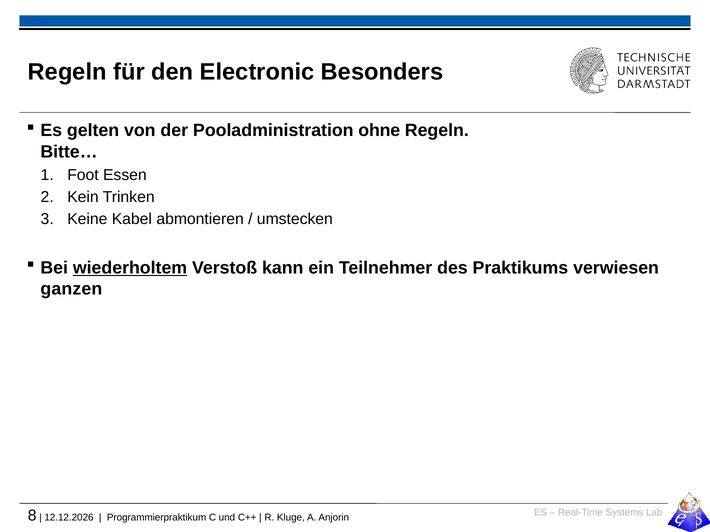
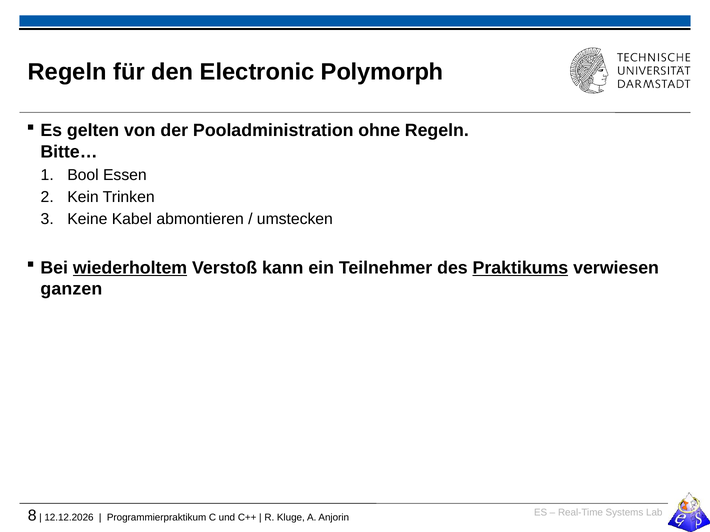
Besonders: Besonders -> Polymorph
Foot: Foot -> Bool
Praktikums underline: none -> present
